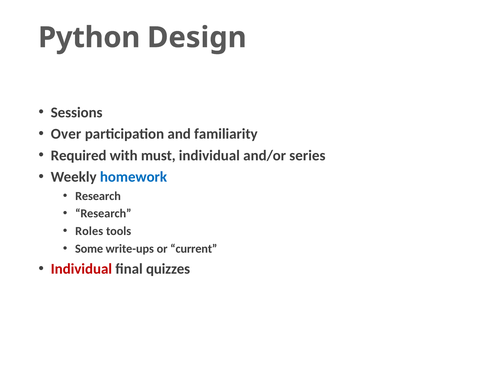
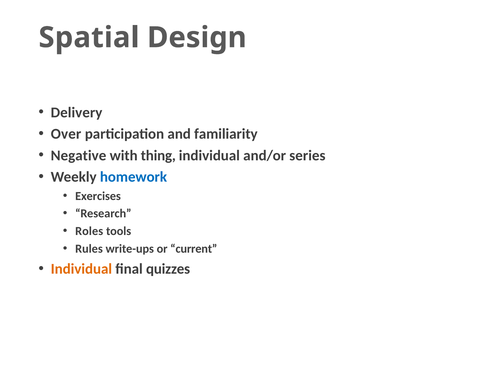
Python: Python -> Spatial
Sessions: Sessions -> Delivery
Required: Required -> Negative
must: must -> thing
Research at (98, 196): Research -> Exercises
Some: Some -> Rules
Individual at (81, 269) colour: red -> orange
